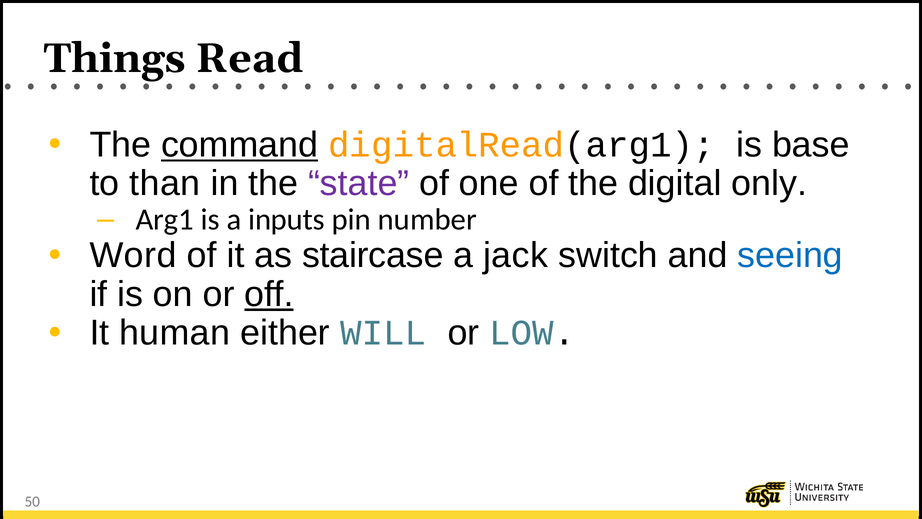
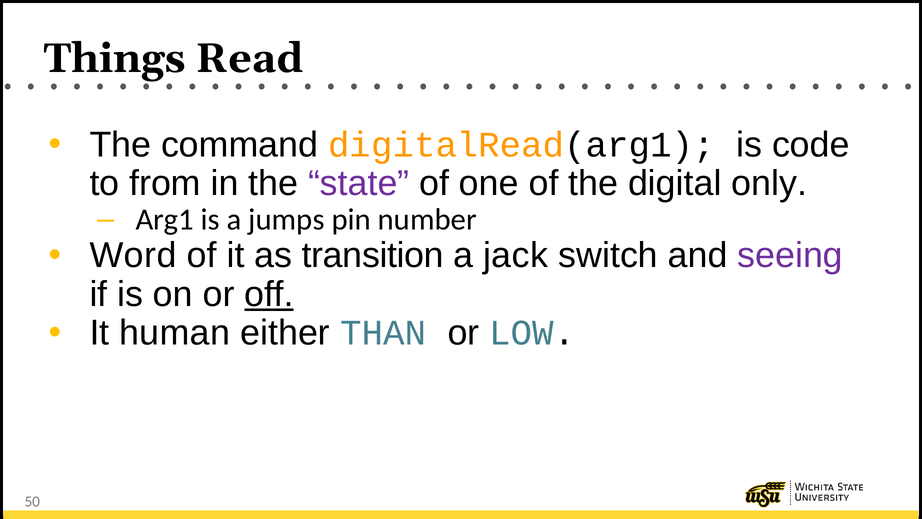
command underline: present -> none
base: base -> code
than: than -> from
inputs: inputs -> jumps
staircase: staircase -> transition
seeing colour: blue -> purple
WILL: WILL -> THAN
